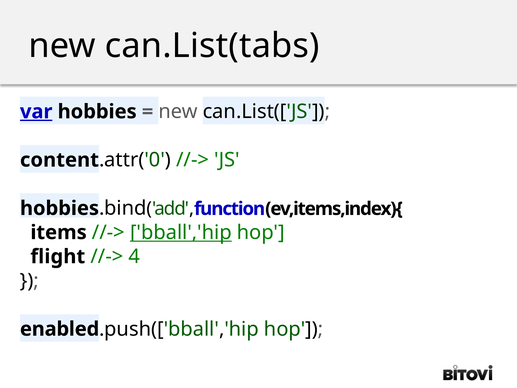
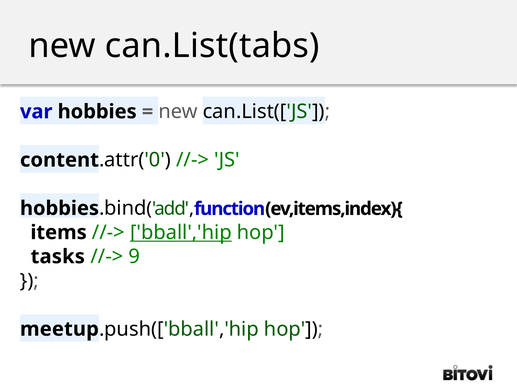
var underline: present -> none
flight: flight -> tasks
4: 4 -> 9
enabled: enabled -> meetup
